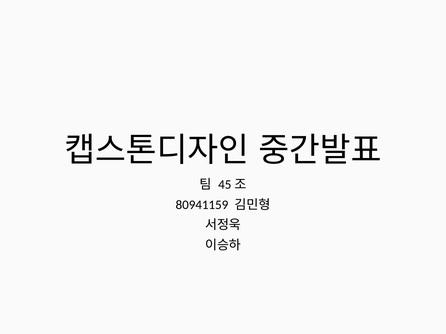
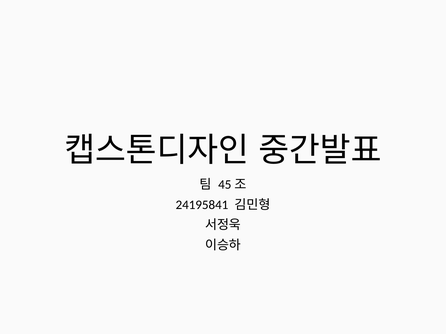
80941159: 80941159 -> 24195841
